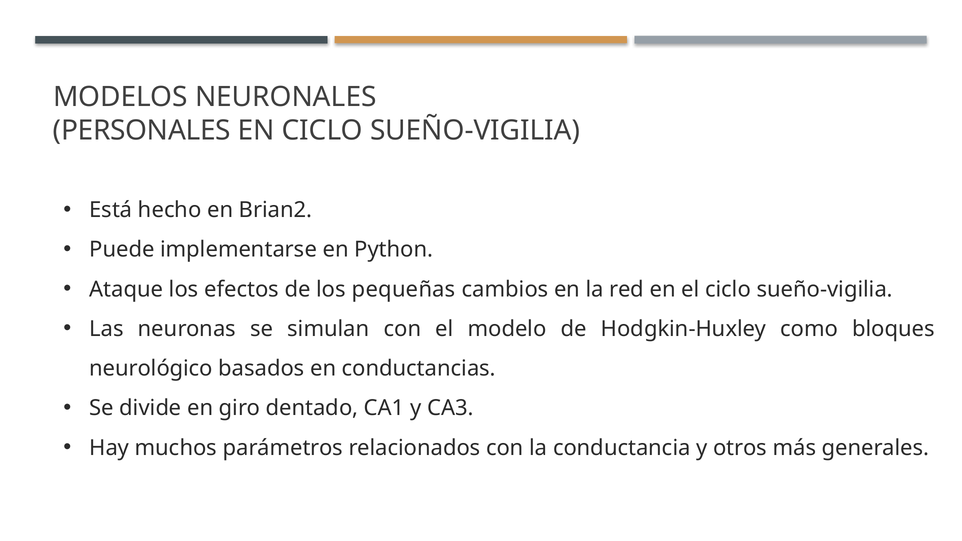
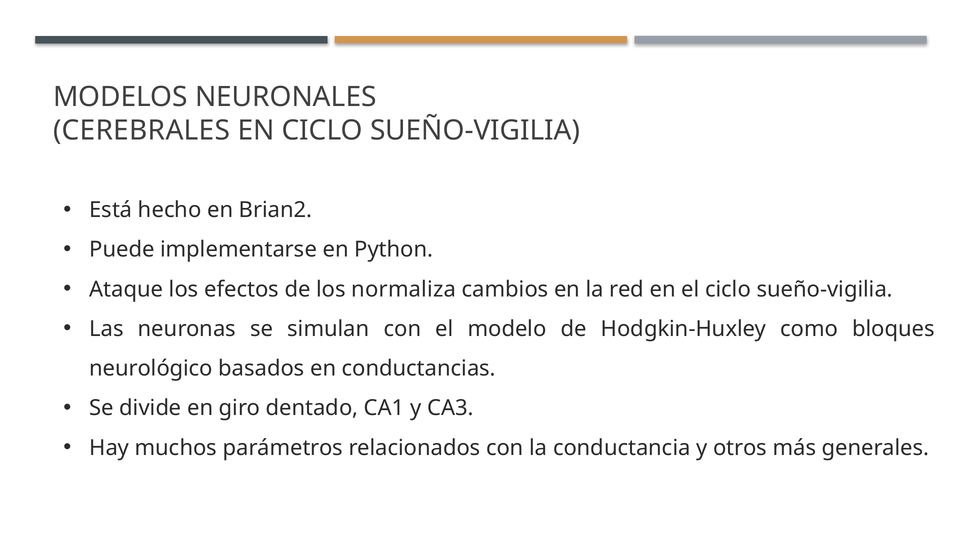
PERSONALES: PERSONALES -> CEREBRALES
pequeñas: pequeñas -> normaliza
